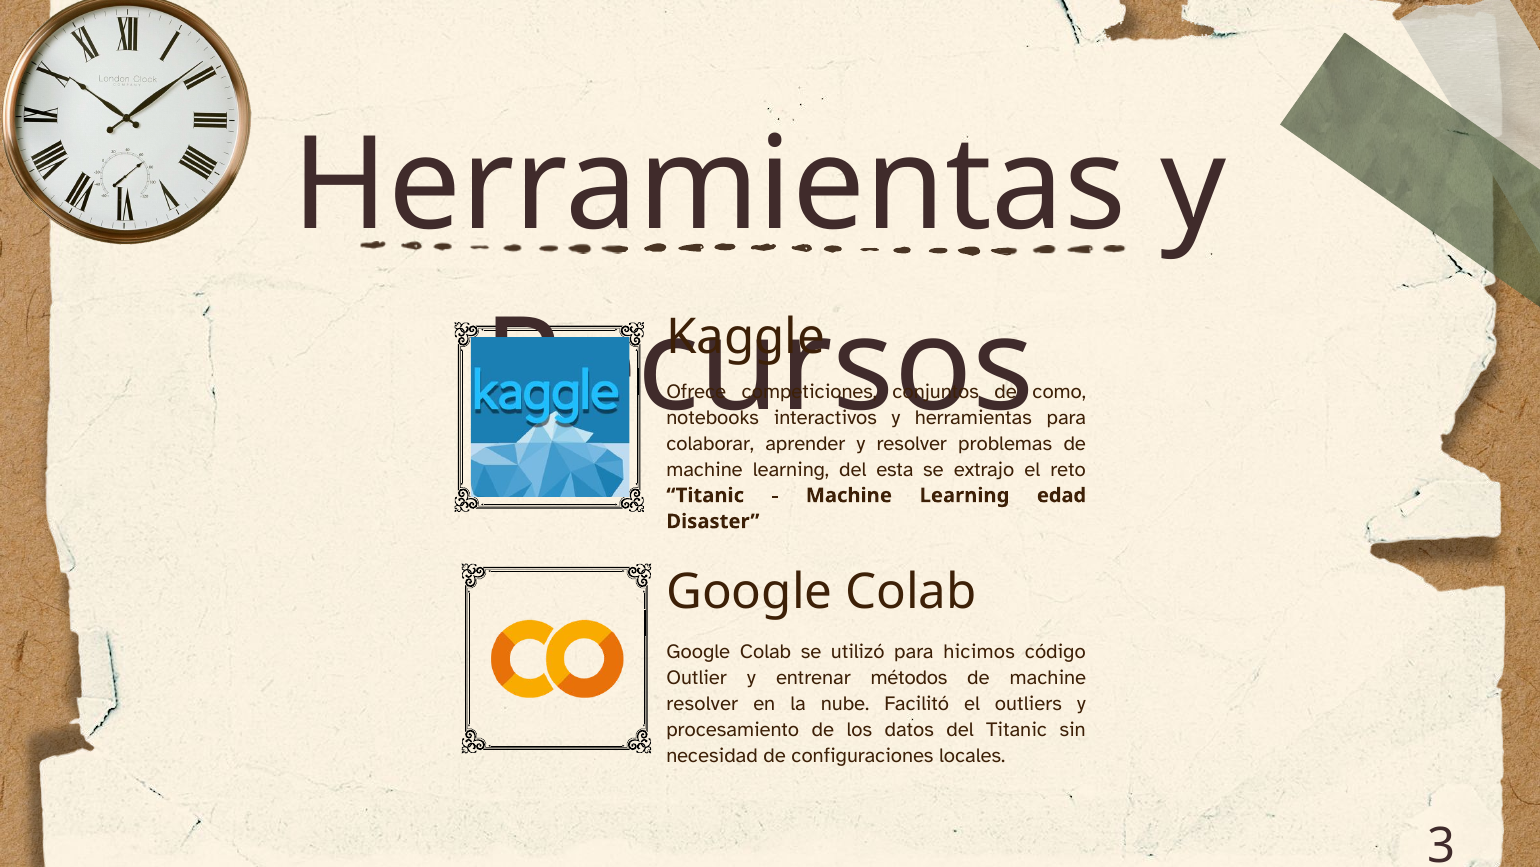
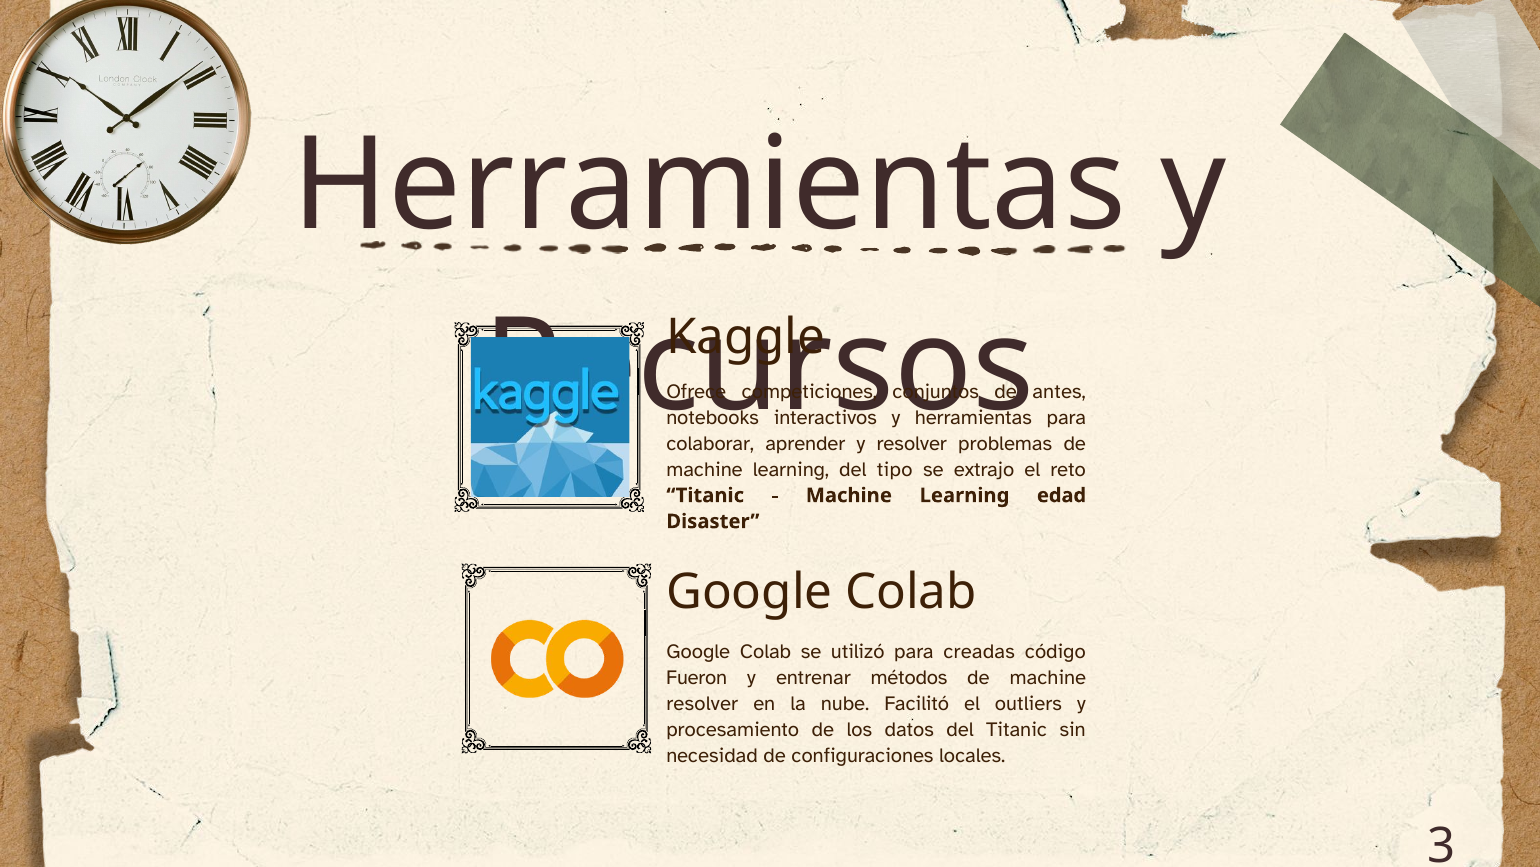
como: como -> antes
esta: esta -> tipo
hicimos: hicimos -> creadas
Outlier: Outlier -> Fueron
